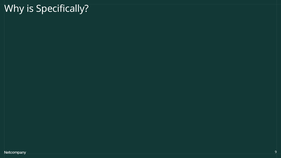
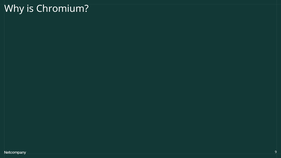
Specifically: Specifically -> Chromium
